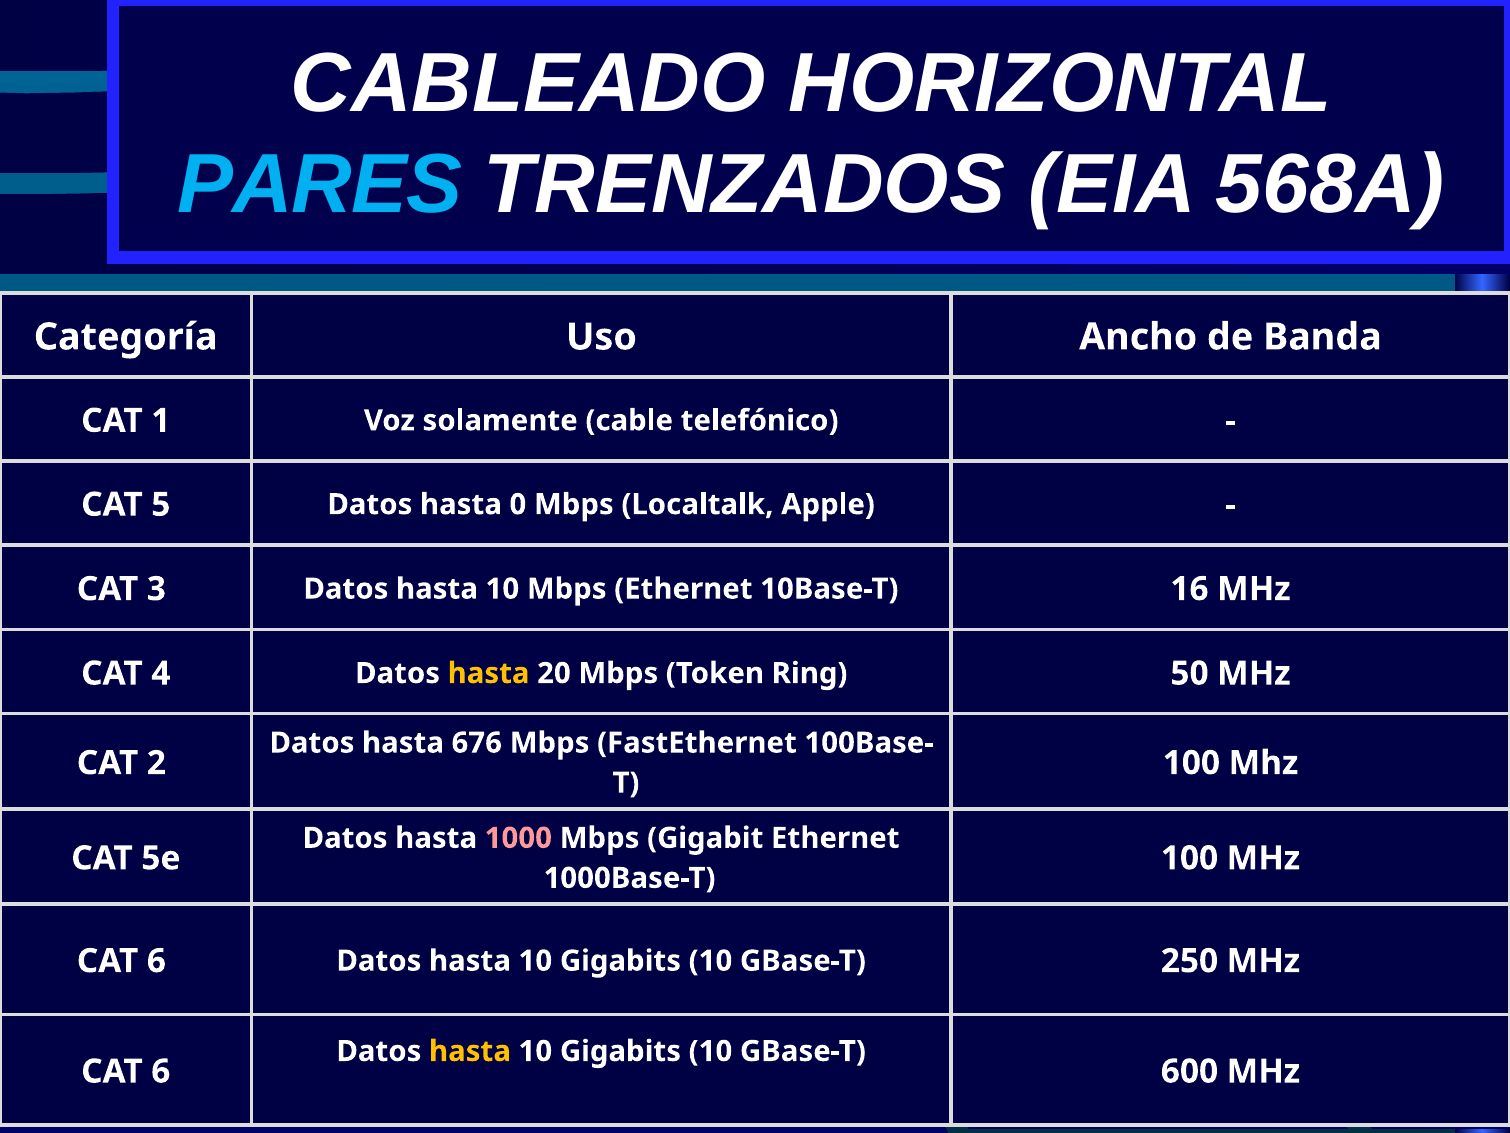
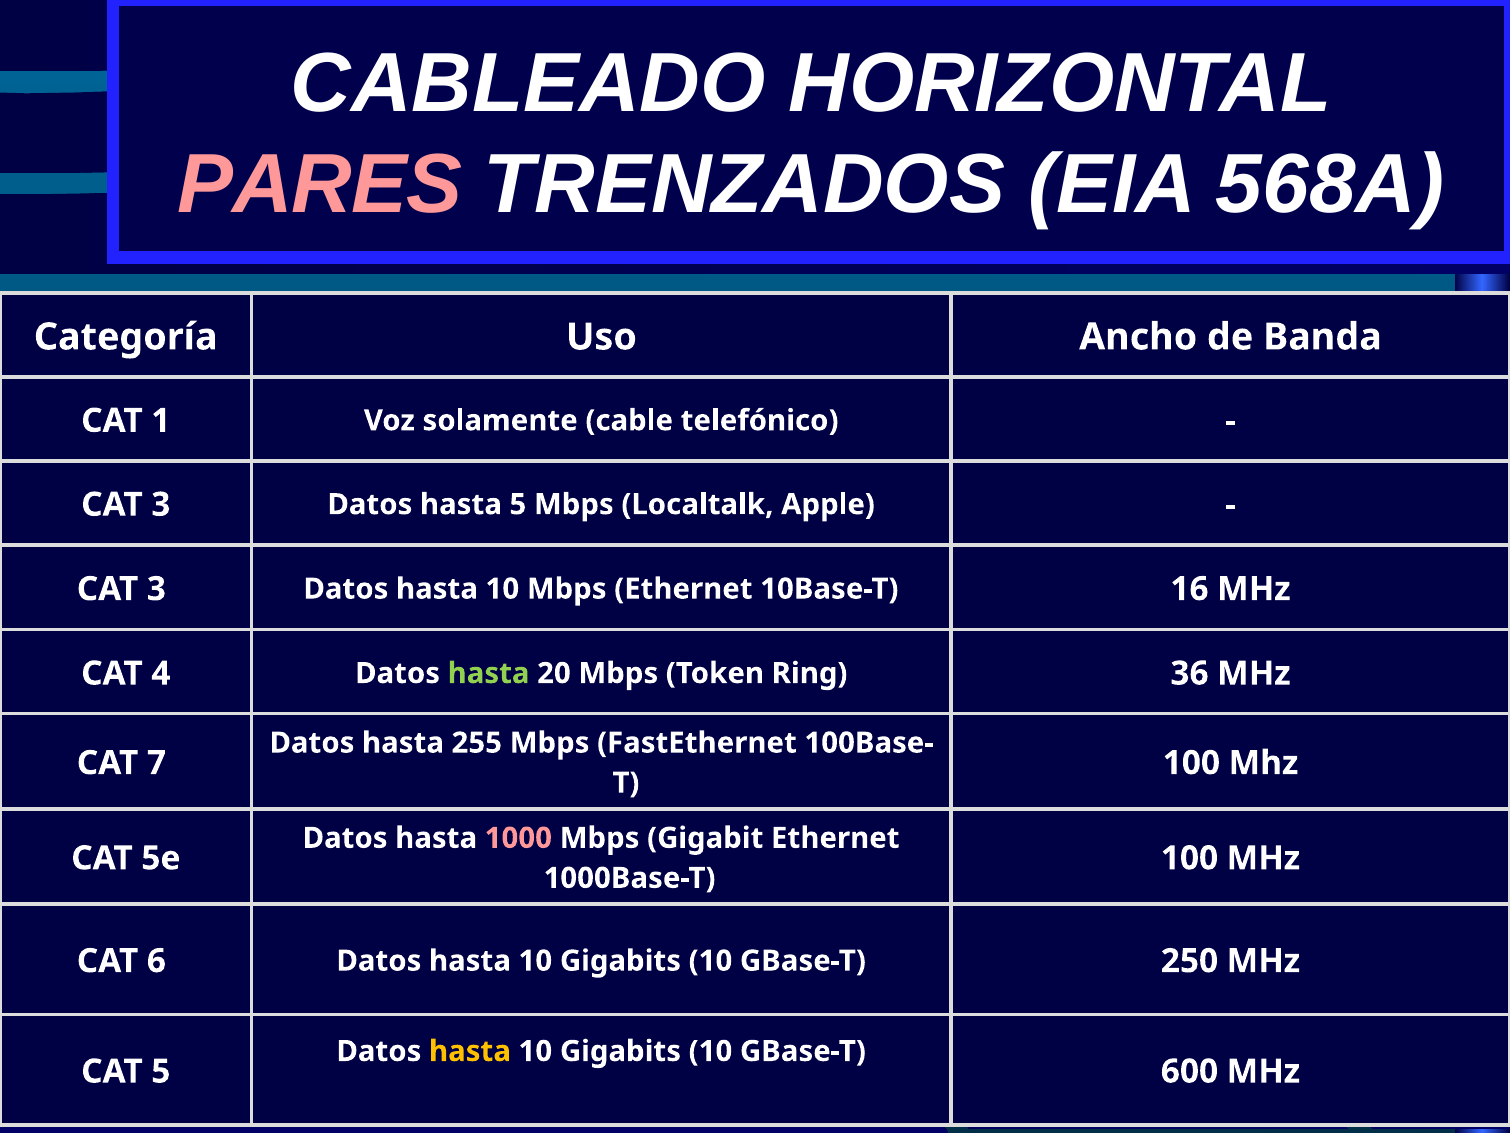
PARES colour: light blue -> pink
5 at (161, 504): 5 -> 3
hasta 0: 0 -> 5
hasta at (489, 673) colour: yellow -> light green
50: 50 -> 36
676: 676 -> 255
2: 2 -> 7
6 at (161, 1071): 6 -> 5
